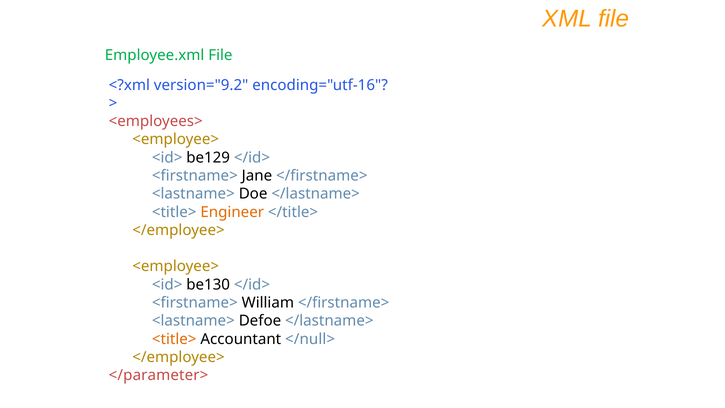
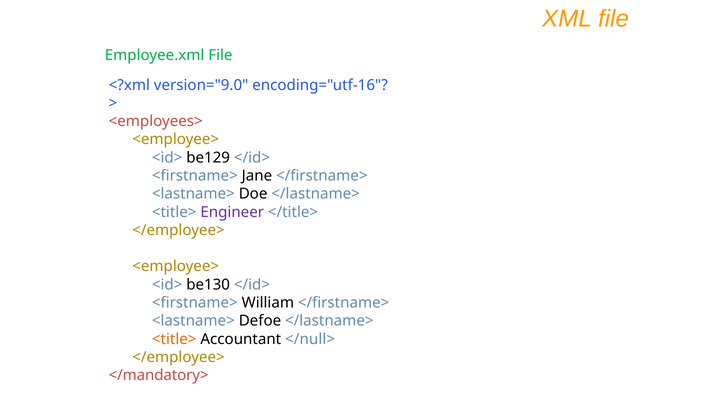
version="9.2: version="9.2 -> version="9.0
Engineer colour: orange -> purple
</parameter>: </parameter> -> </mandatory>
